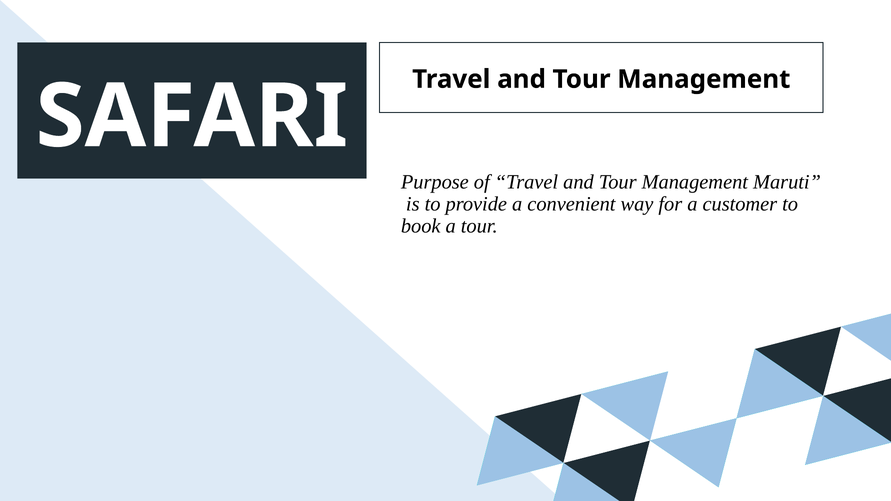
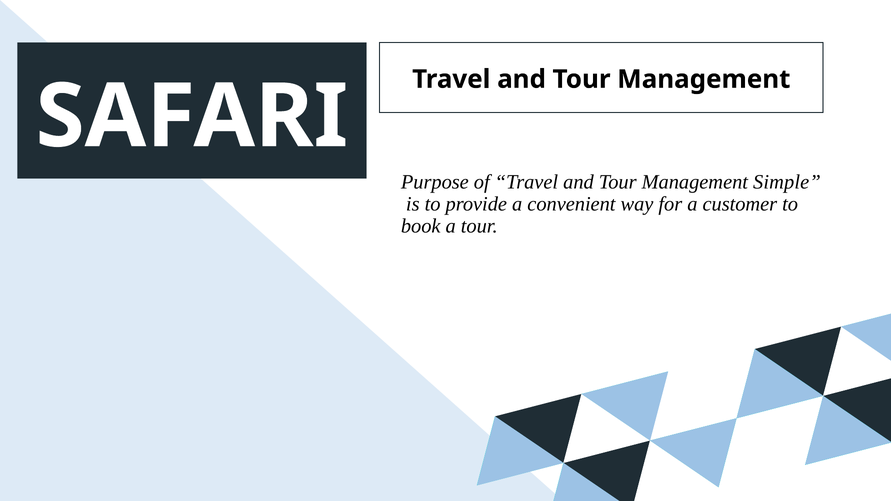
Maruti: Maruti -> Simple
